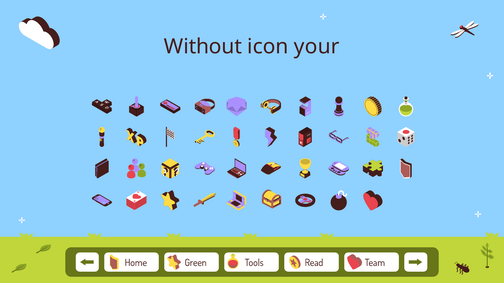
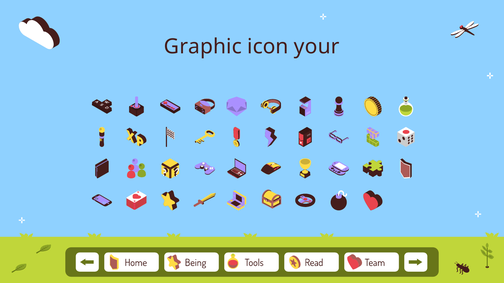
Without: Without -> Graphic
Green: Green -> Being
